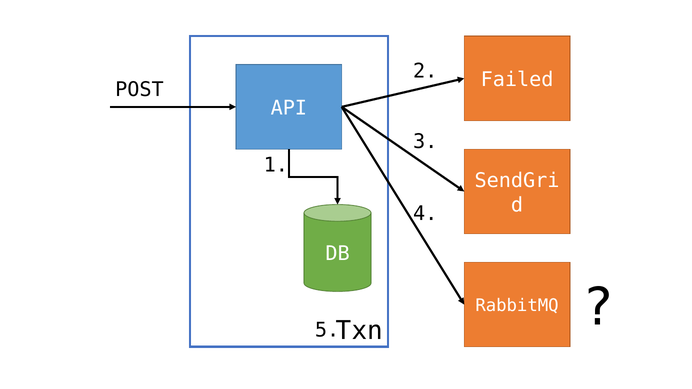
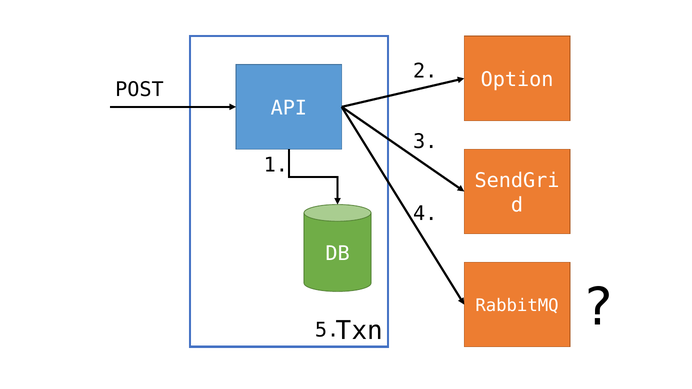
Failed: Failed -> Option
